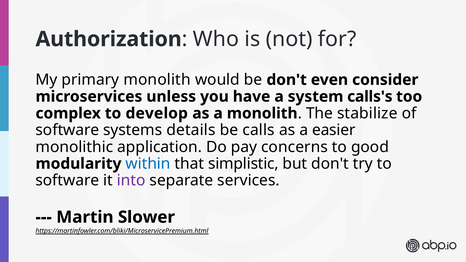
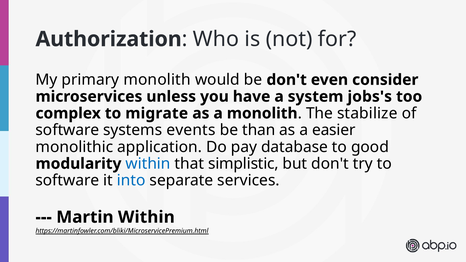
calls's: calls's -> jobs's
develop: develop -> migrate
details: details -> events
calls: calls -> than
concerns: concerns -> database
into colour: purple -> blue
Martin Slower: Slower -> Within
